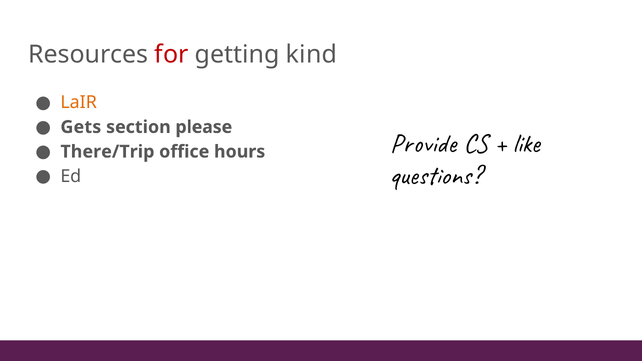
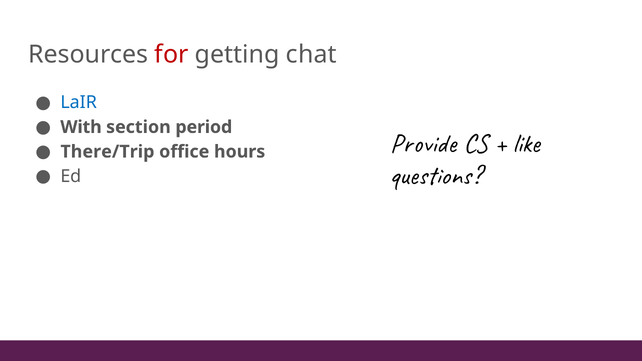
kind: kind -> chat
LaIR colour: orange -> blue
Gets: Gets -> With
please: please -> period
